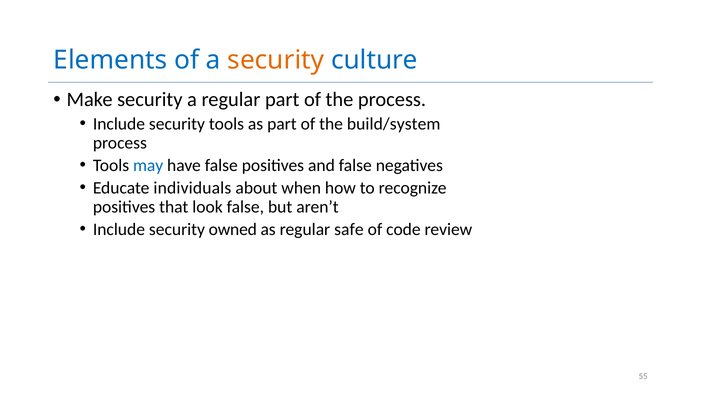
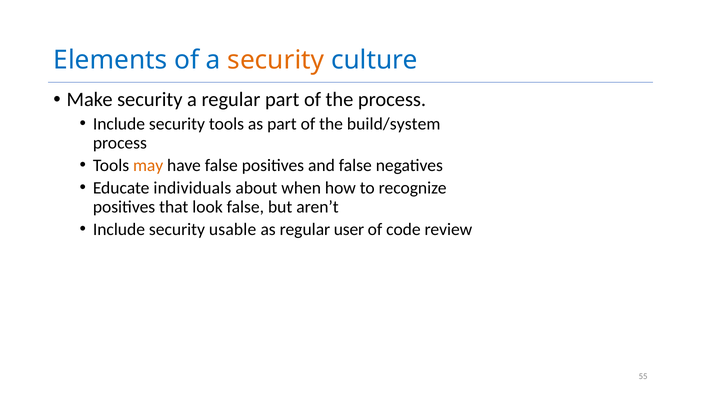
may colour: blue -> orange
owned: owned -> usable
safe: safe -> user
